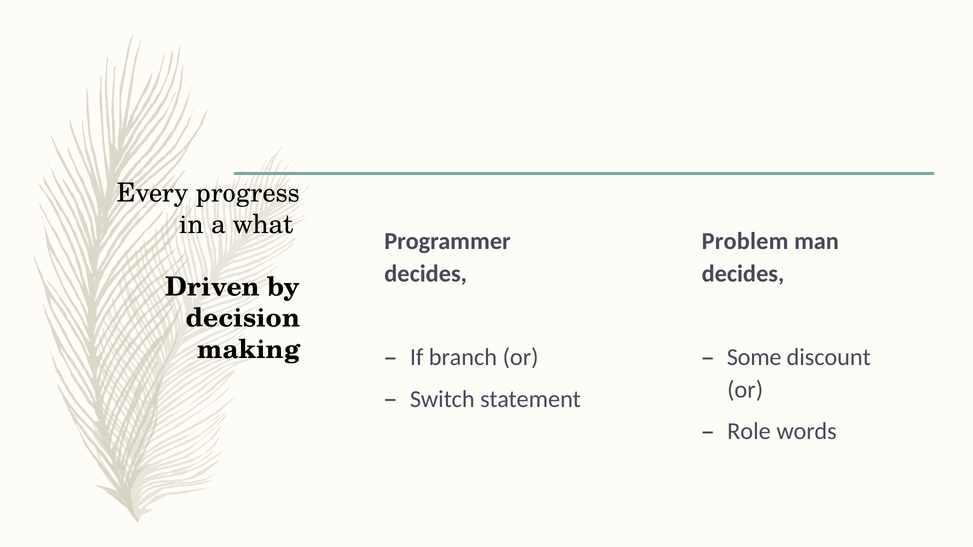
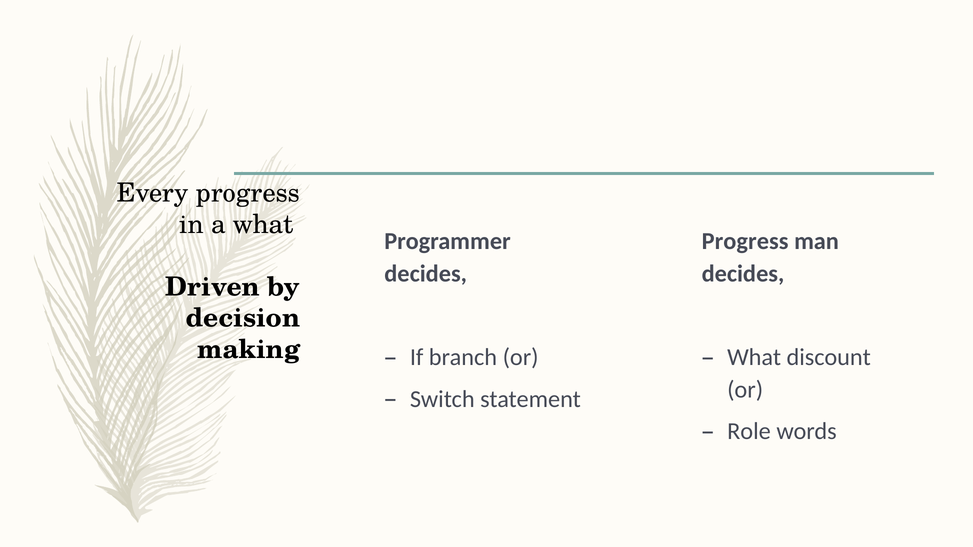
Problem at (745, 241): Problem -> Progress
Some at (754, 357): Some -> What
